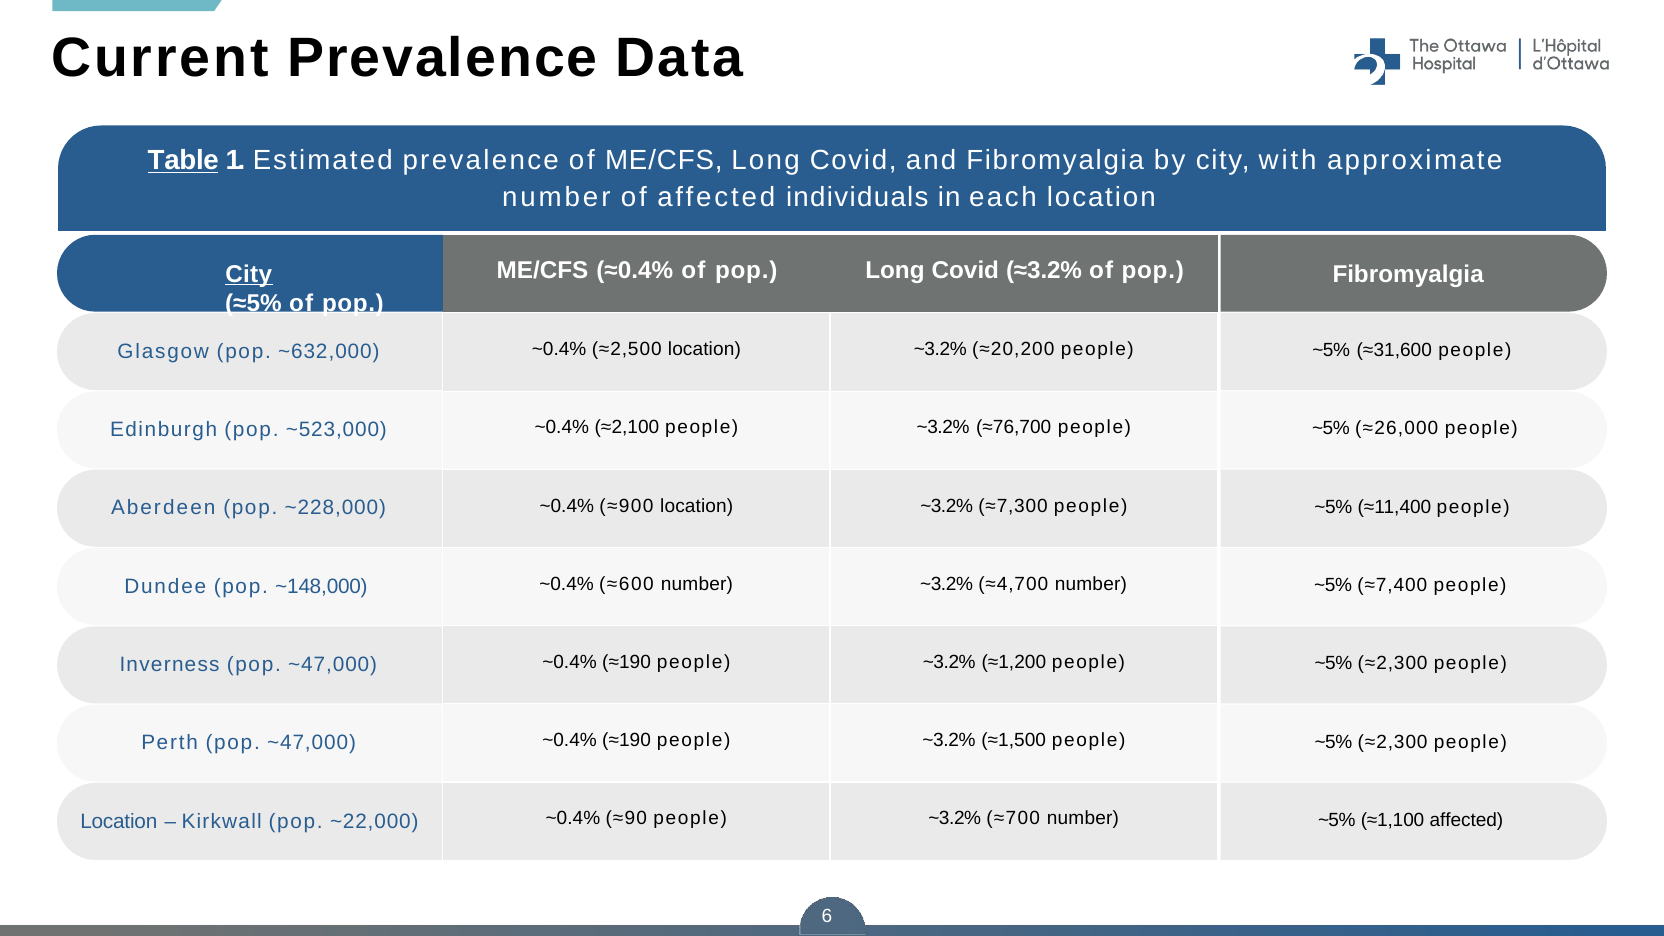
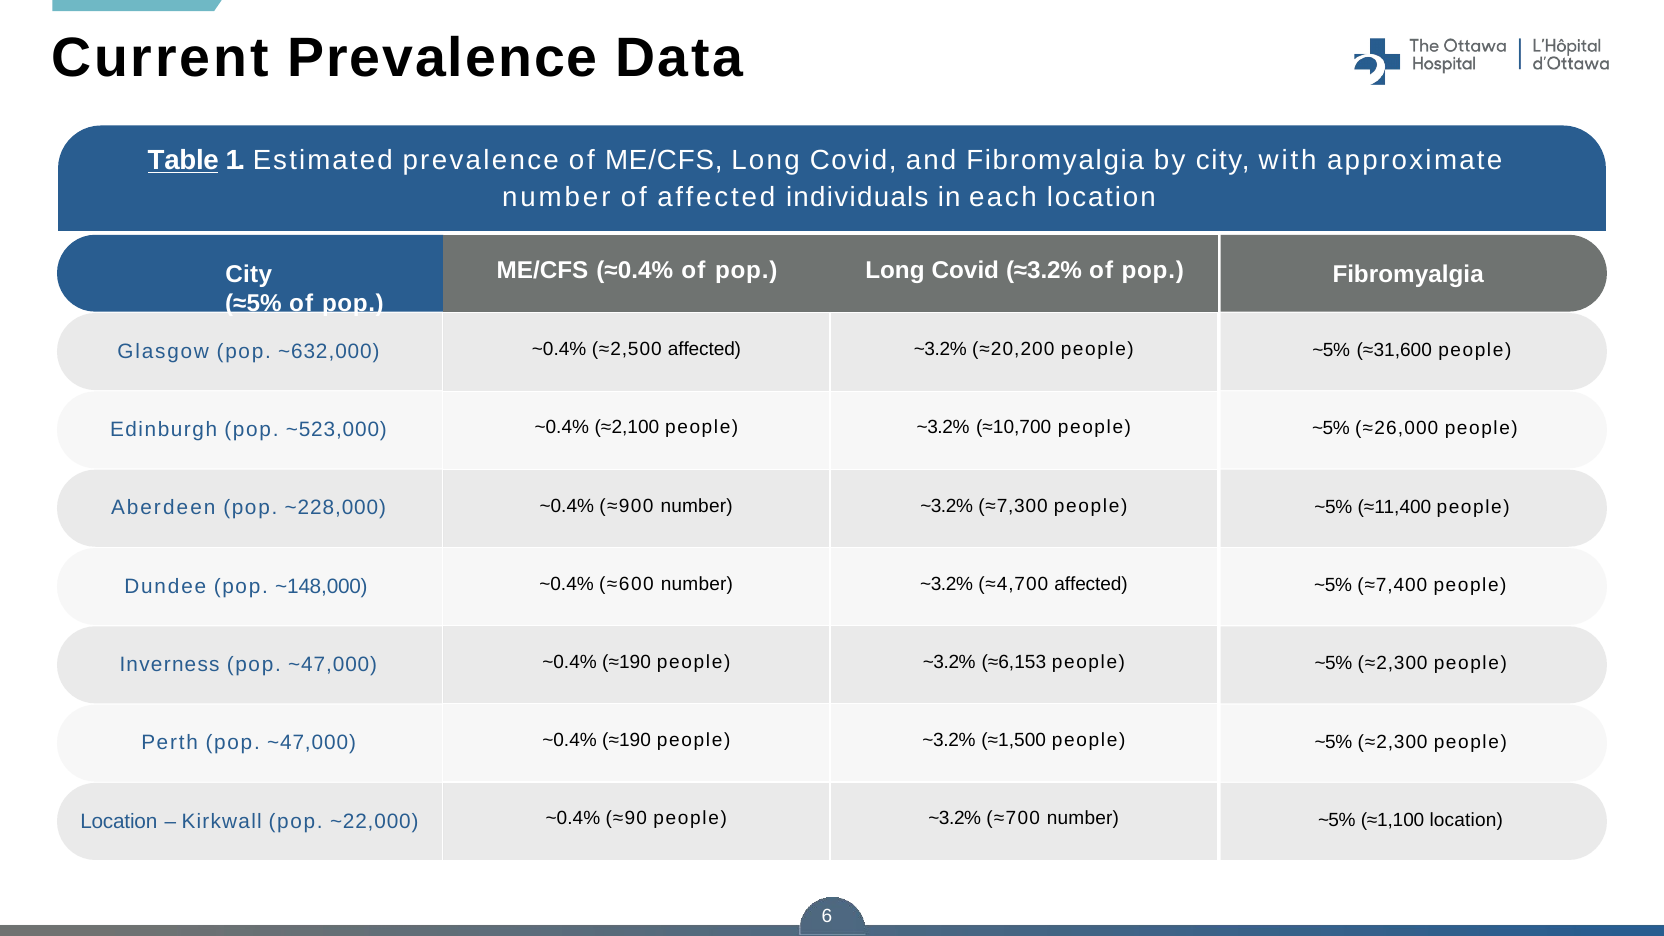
City at (249, 274) underline: present -> none
≈2,500 location: location -> affected
≈76,700: ≈76,700 -> ≈10,700
≈900 location: location -> number
≈4,700 number: number -> affected
≈1,200: ≈1,200 -> ≈6,153
≈1,100 affected: affected -> location
